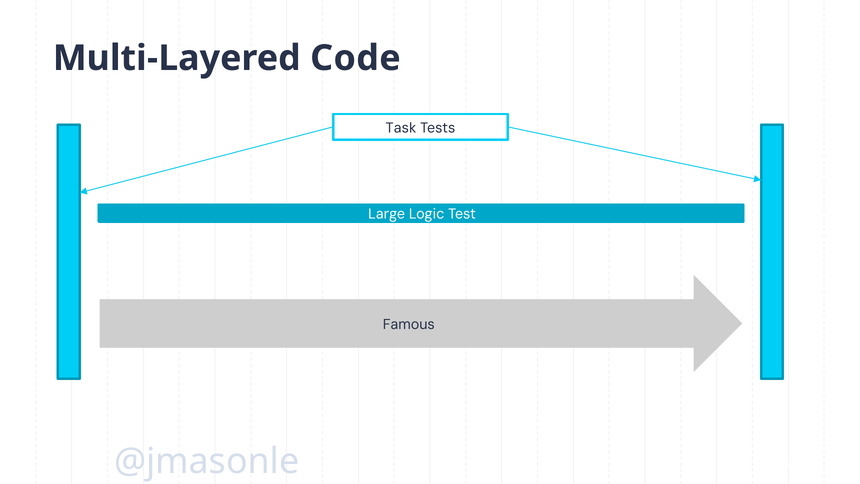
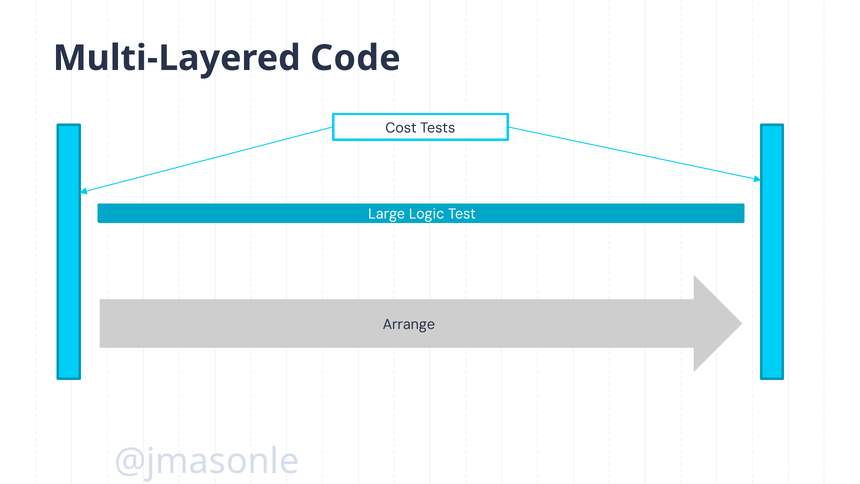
Task: Task -> Cost
Famous: Famous -> Arrange
